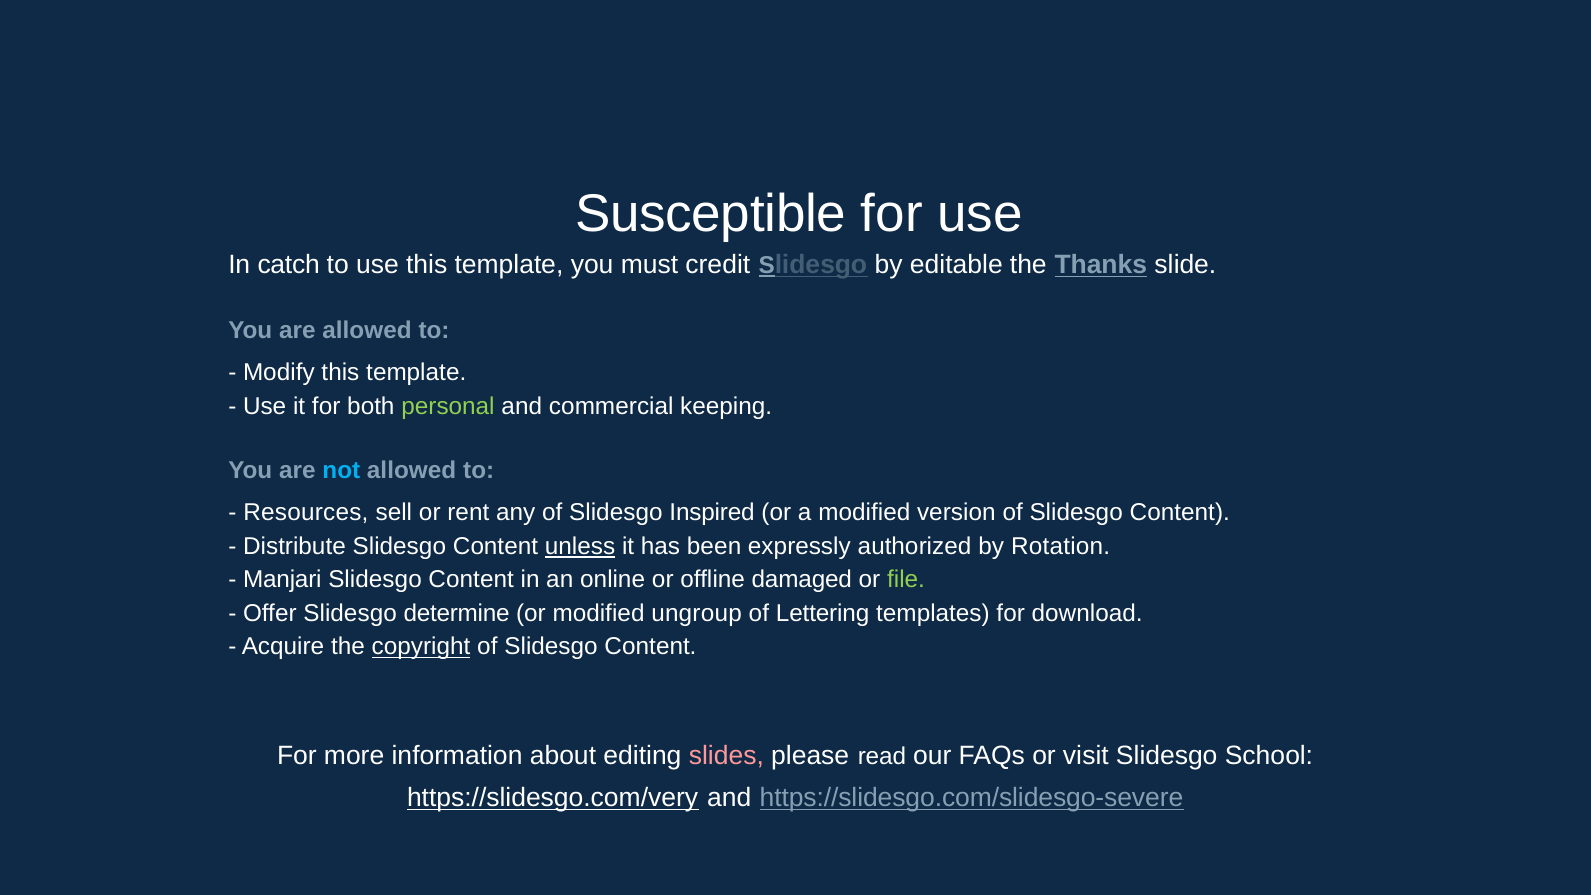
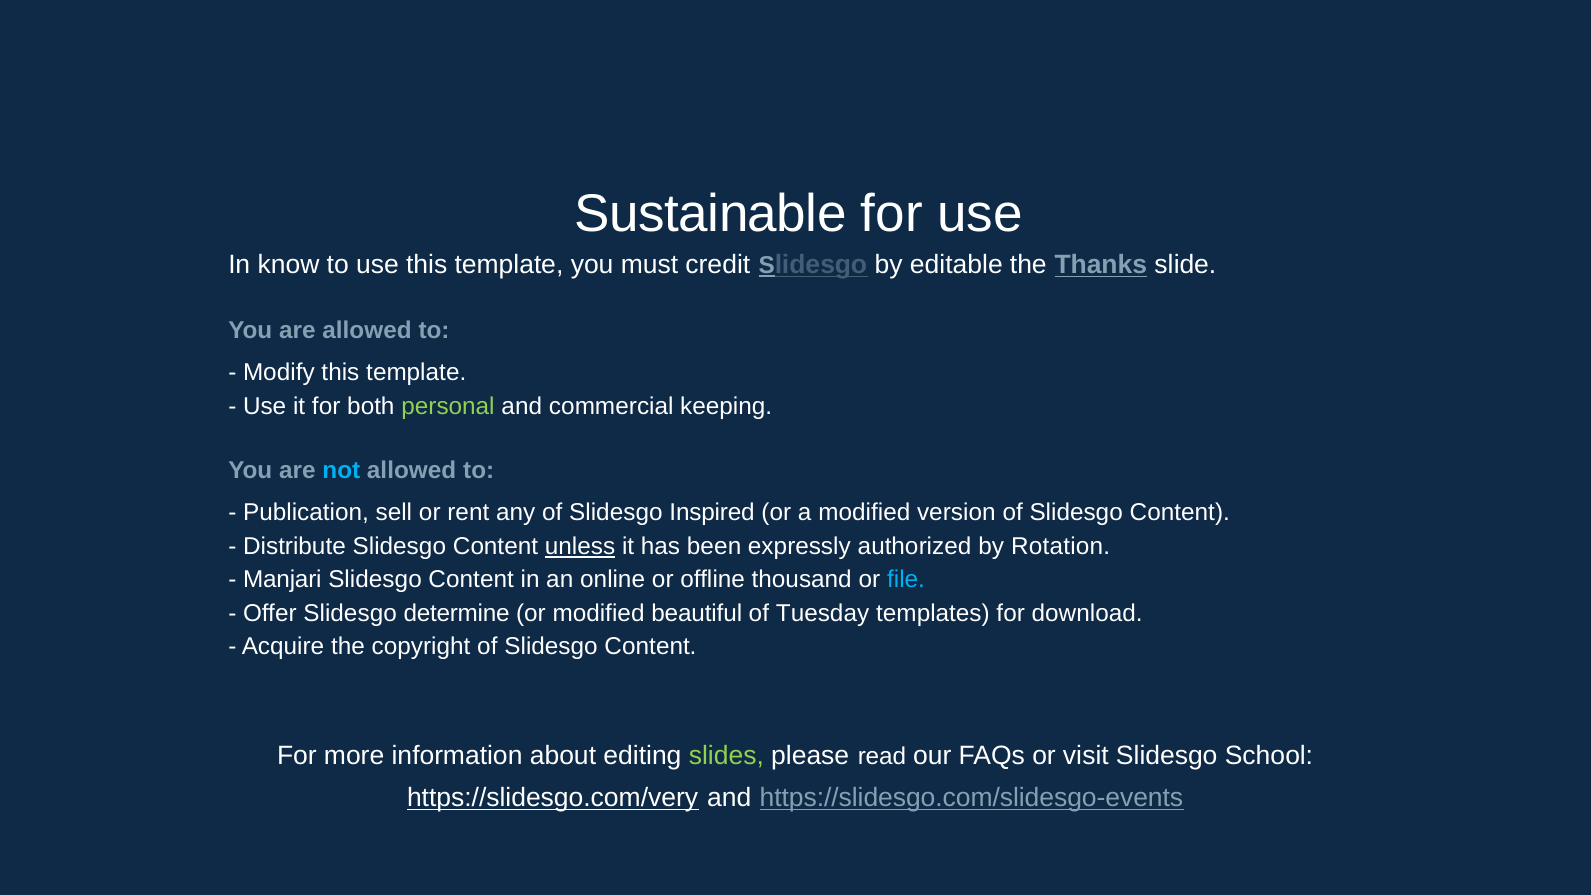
Susceptible: Susceptible -> Sustainable
catch: catch -> know
Resources: Resources -> Publication
damaged: damaged -> thousand
file colour: light green -> light blue
ungroup: ungroup -> beautiful
Lettering: Lettering -> Tuesday
copyright underline: present -> none
slides colour: pink -> light green
https://slidesgo.com/slidesgo-severe: https://slidesgo.com/slidesgo-severe -> https://slidesgo.com/slidesgo-events
